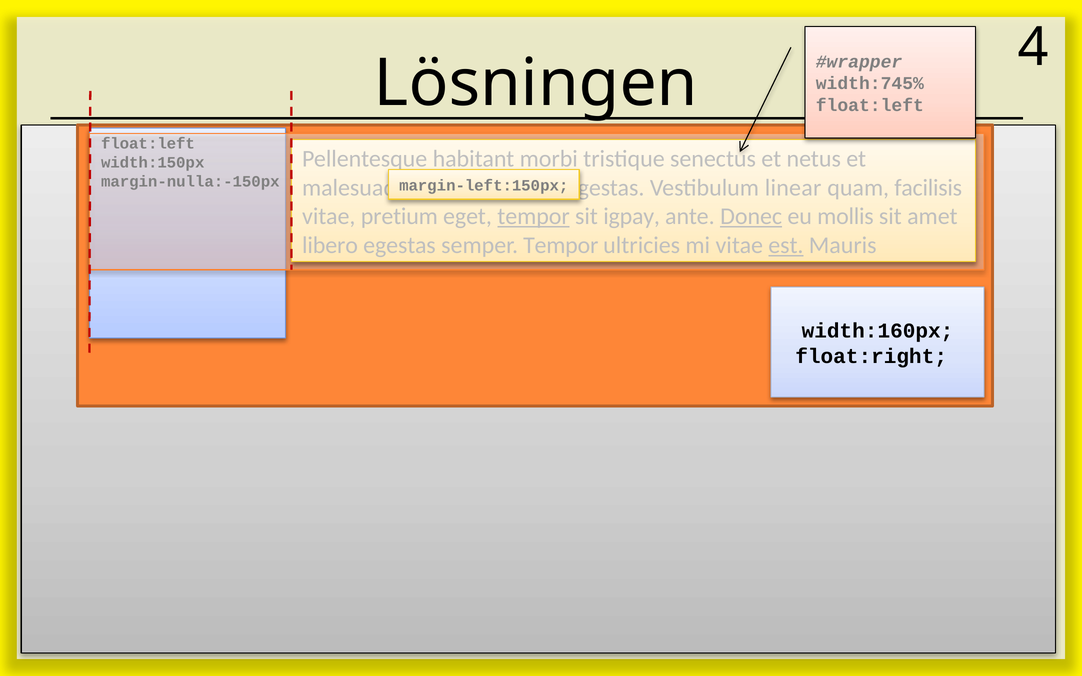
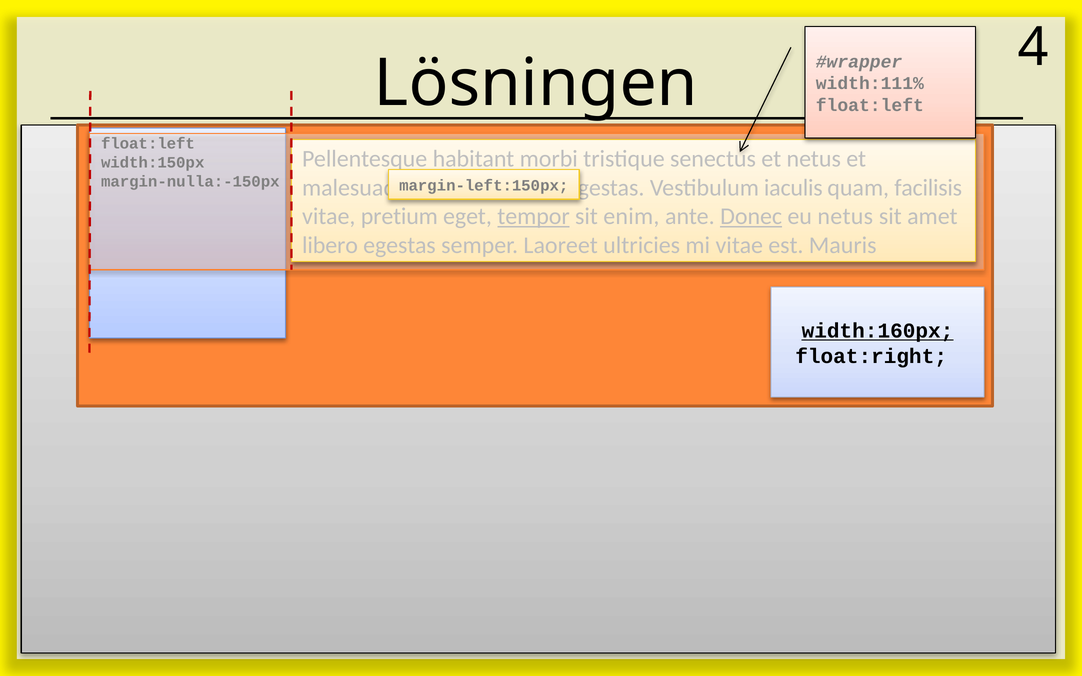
width:745%: width:745% -> width:111%
linear: linear -> iaculis
igpay: igpay -> enim
eu mollis: mollis -> netus
semper Tempor: Tempor -> Laoreet
est underline: present -> none
width:160px underline: none -> present
